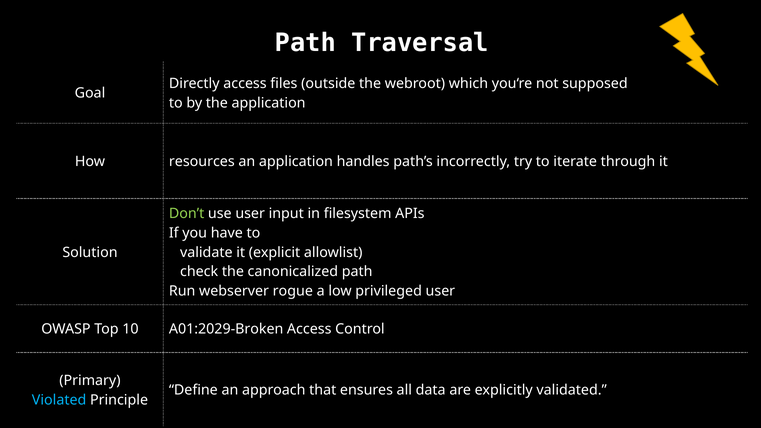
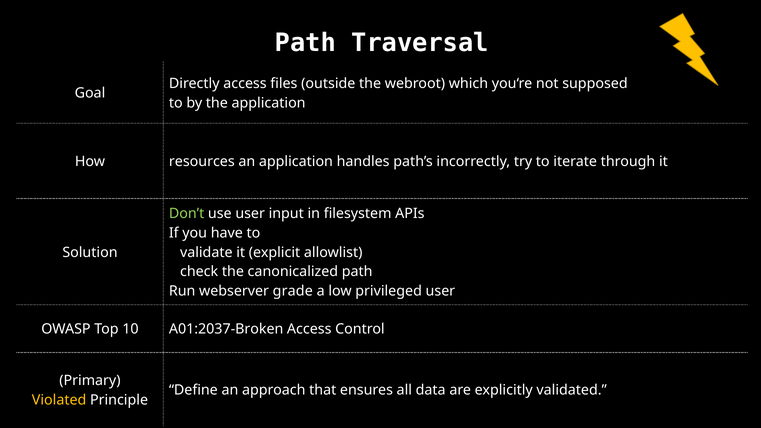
rogue: rogue -> grade
A01:2029-Broken: A01:2029-Broken -> A01:2037-Broken
Violated colour: light blue -> yellow
